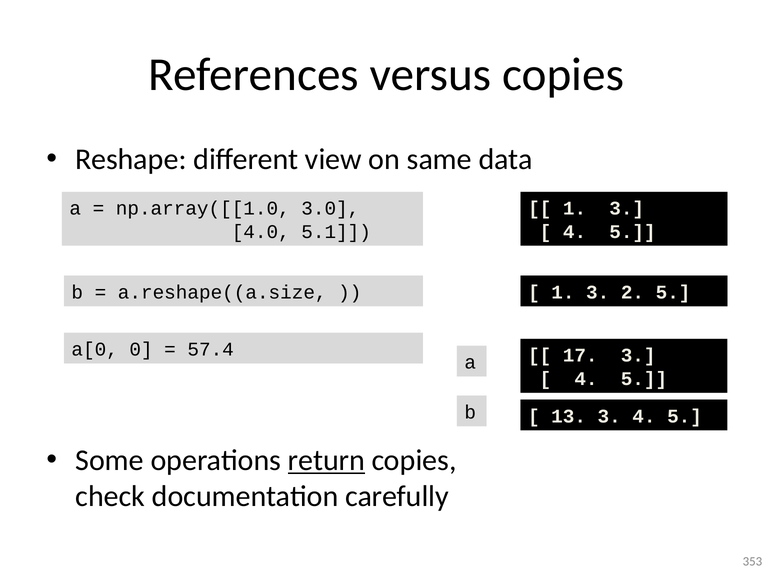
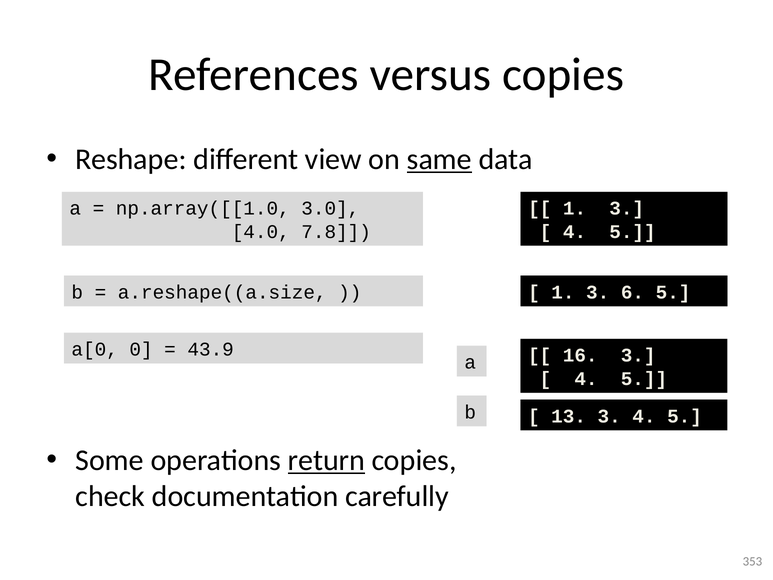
same underline: none -> present
5.1: 5.1 -> 7.8
2: 2 -> 6
57.4: 57.4 -> 43.9
17: 17 -> 16
